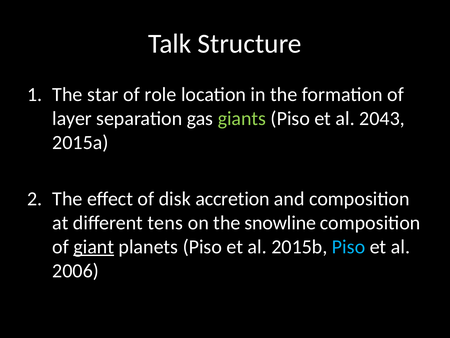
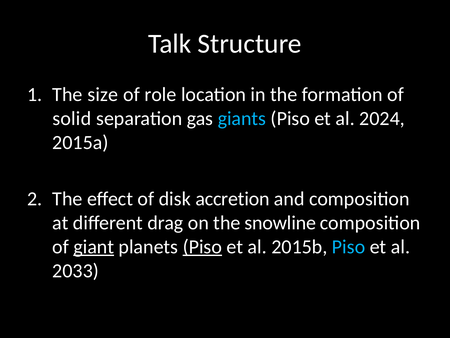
star: star -> size
layer: layer -> solid
giants colour: light green -> light blue
2043: 2043 -> 2024
tens: tens -> drag
Piso at (202, 246) underline: none -> present
2006: 2006 -> 2033
